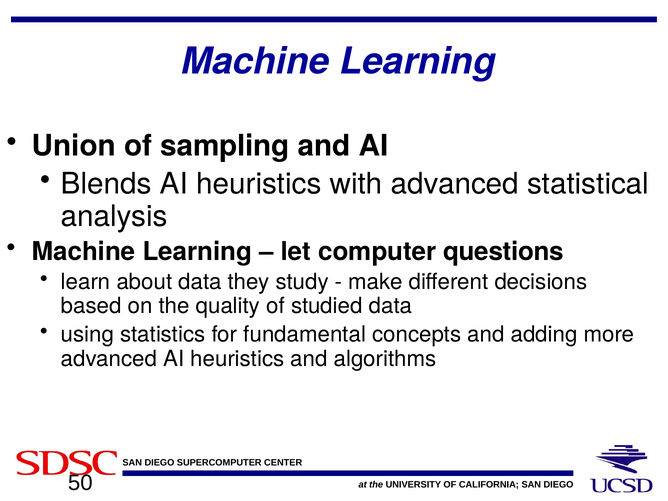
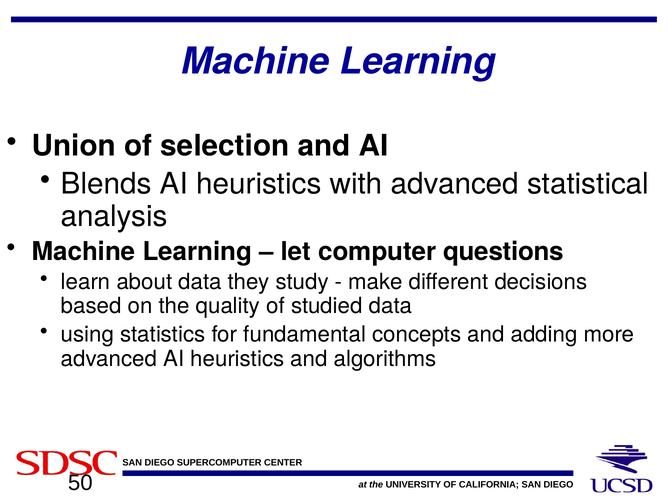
sampling: sampling -> selection
